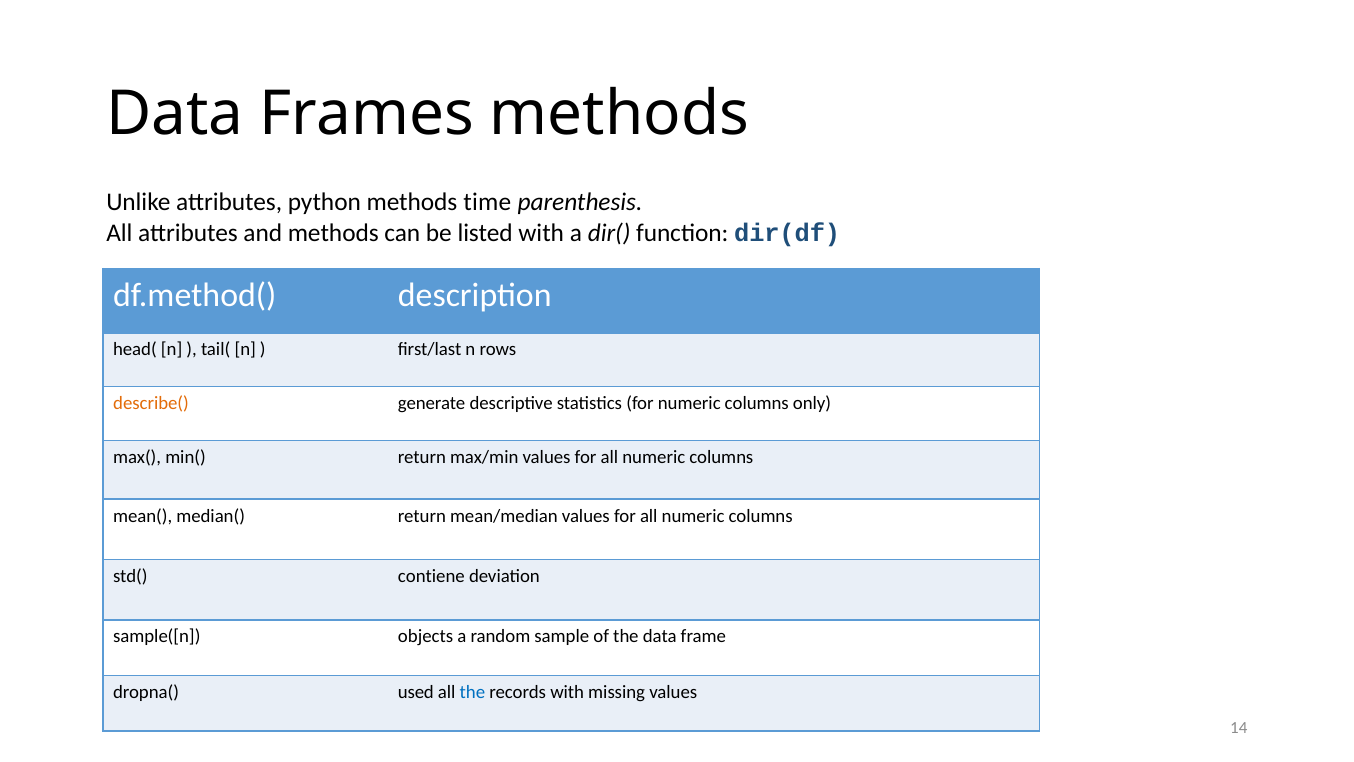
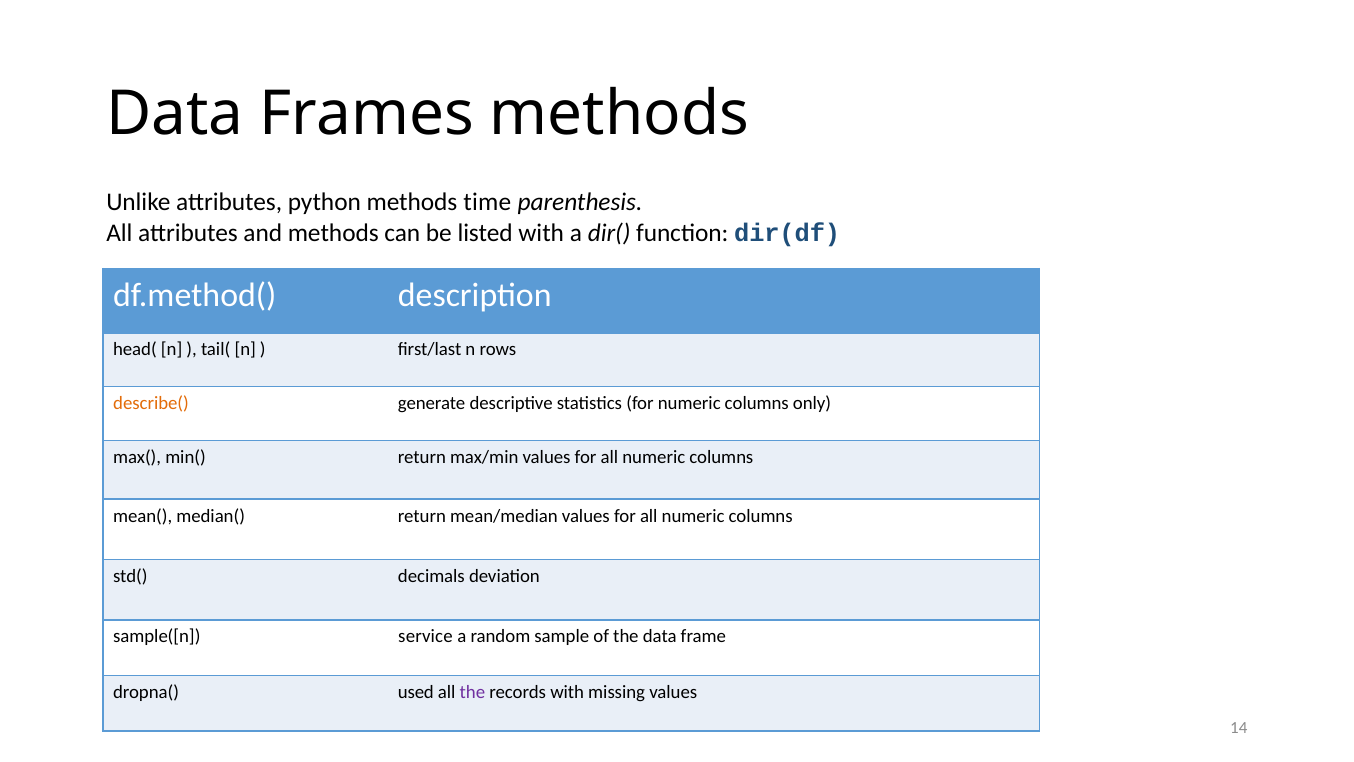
contiene: contiene -> decimals
objects: objects -> service
the at (472, 692) colour: blue -> purple
